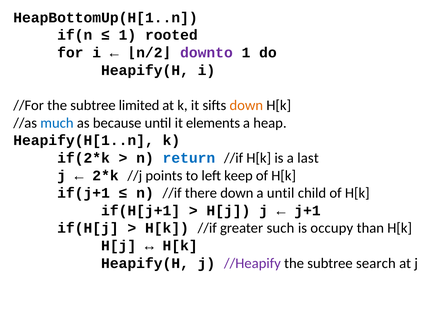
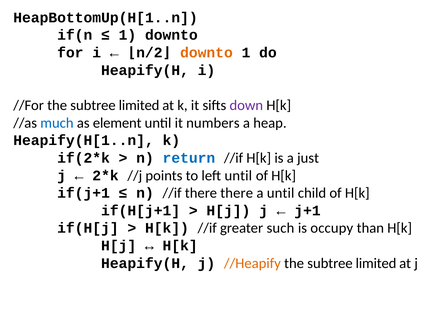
1 rooted: rooted -> downto
downto at (206, 53) colour: purple -> orange
down at (246, 105) colour: orange -> purple
because: because -> element
elements: elements -> numbers
last: last -> just
left keep: keep -> until
there down: down -> there
//Heapify colour: purple -> orange
search at (376, 263): search -> limited
